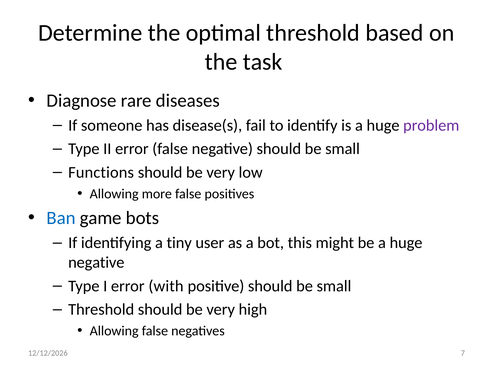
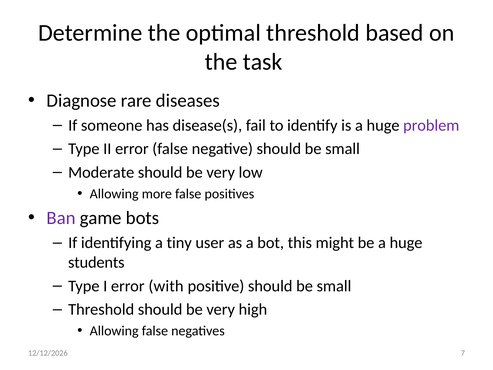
Functions: Functions -> Moderate
Ban colour: blue -> purple
negative at (96, 262): negative -> students
